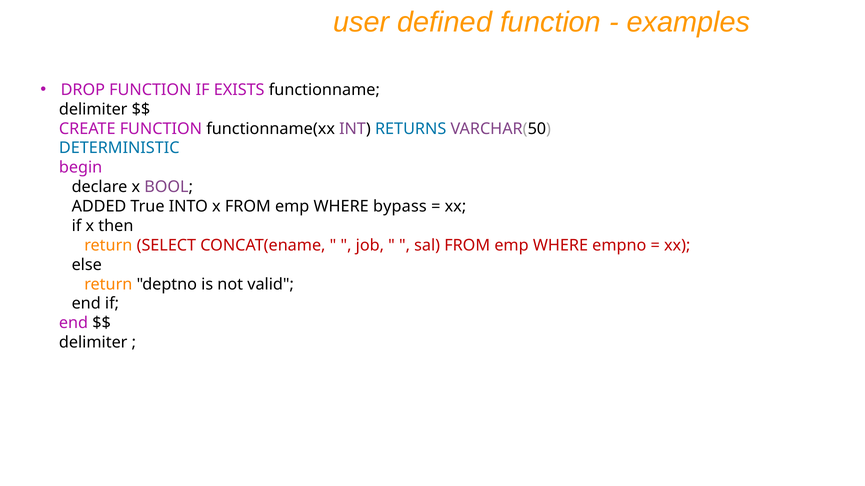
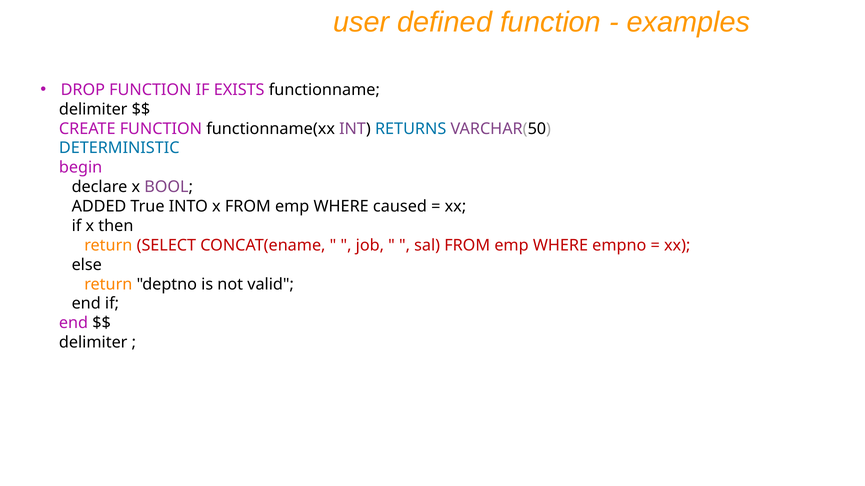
bypass: bypass -> caused
